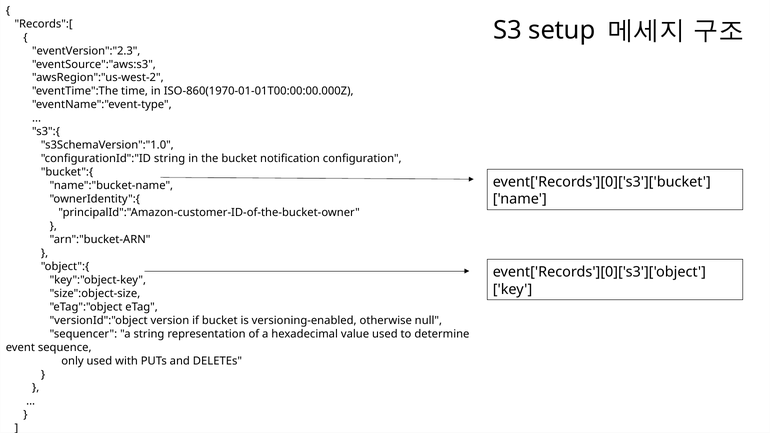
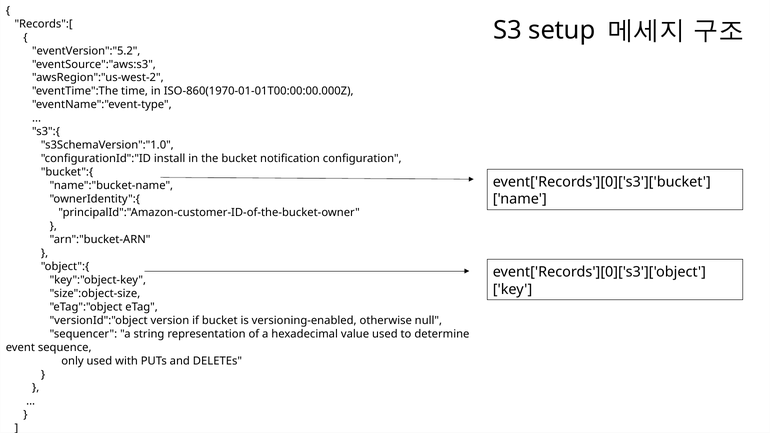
eventVersion":"2.3: eventVersion":"2.3 -> eventVersion":"5.2
configurationId":"ID string: string -> install
